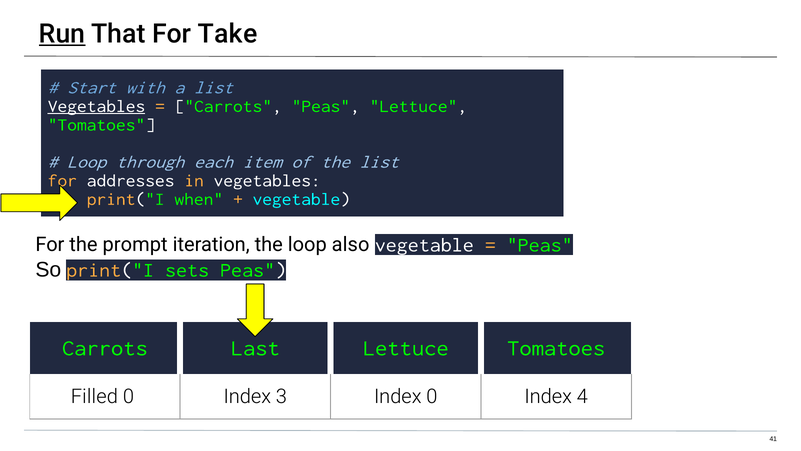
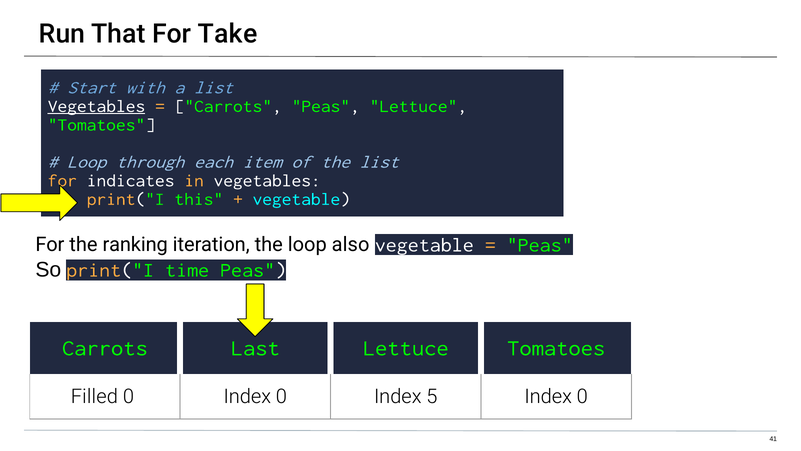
Run underline: present -> none
addresses: addresses -> indicates
when: when -> this
prompt: prompt -> ranking
sets: sets -> time
0 Index 3: 3 -> 0
Index 0: 0 -> 5
4 at (582, 396): 4 -> 0
